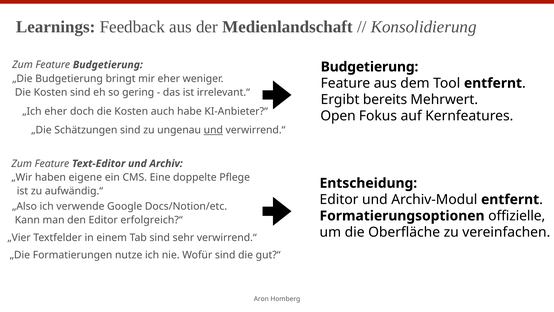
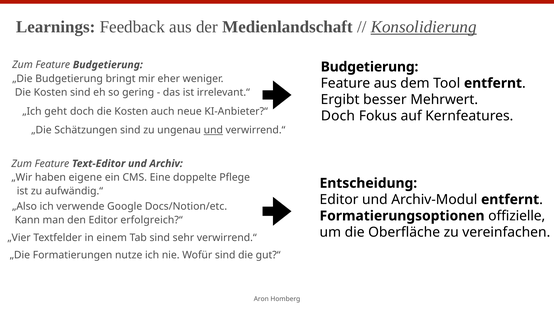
Konsolidierung underline: none -> present
bereits: bereits -> besser
„Ich eher: eher -> geht
habe: habe -> neue
Open at (338, 116): Open -> Doch
